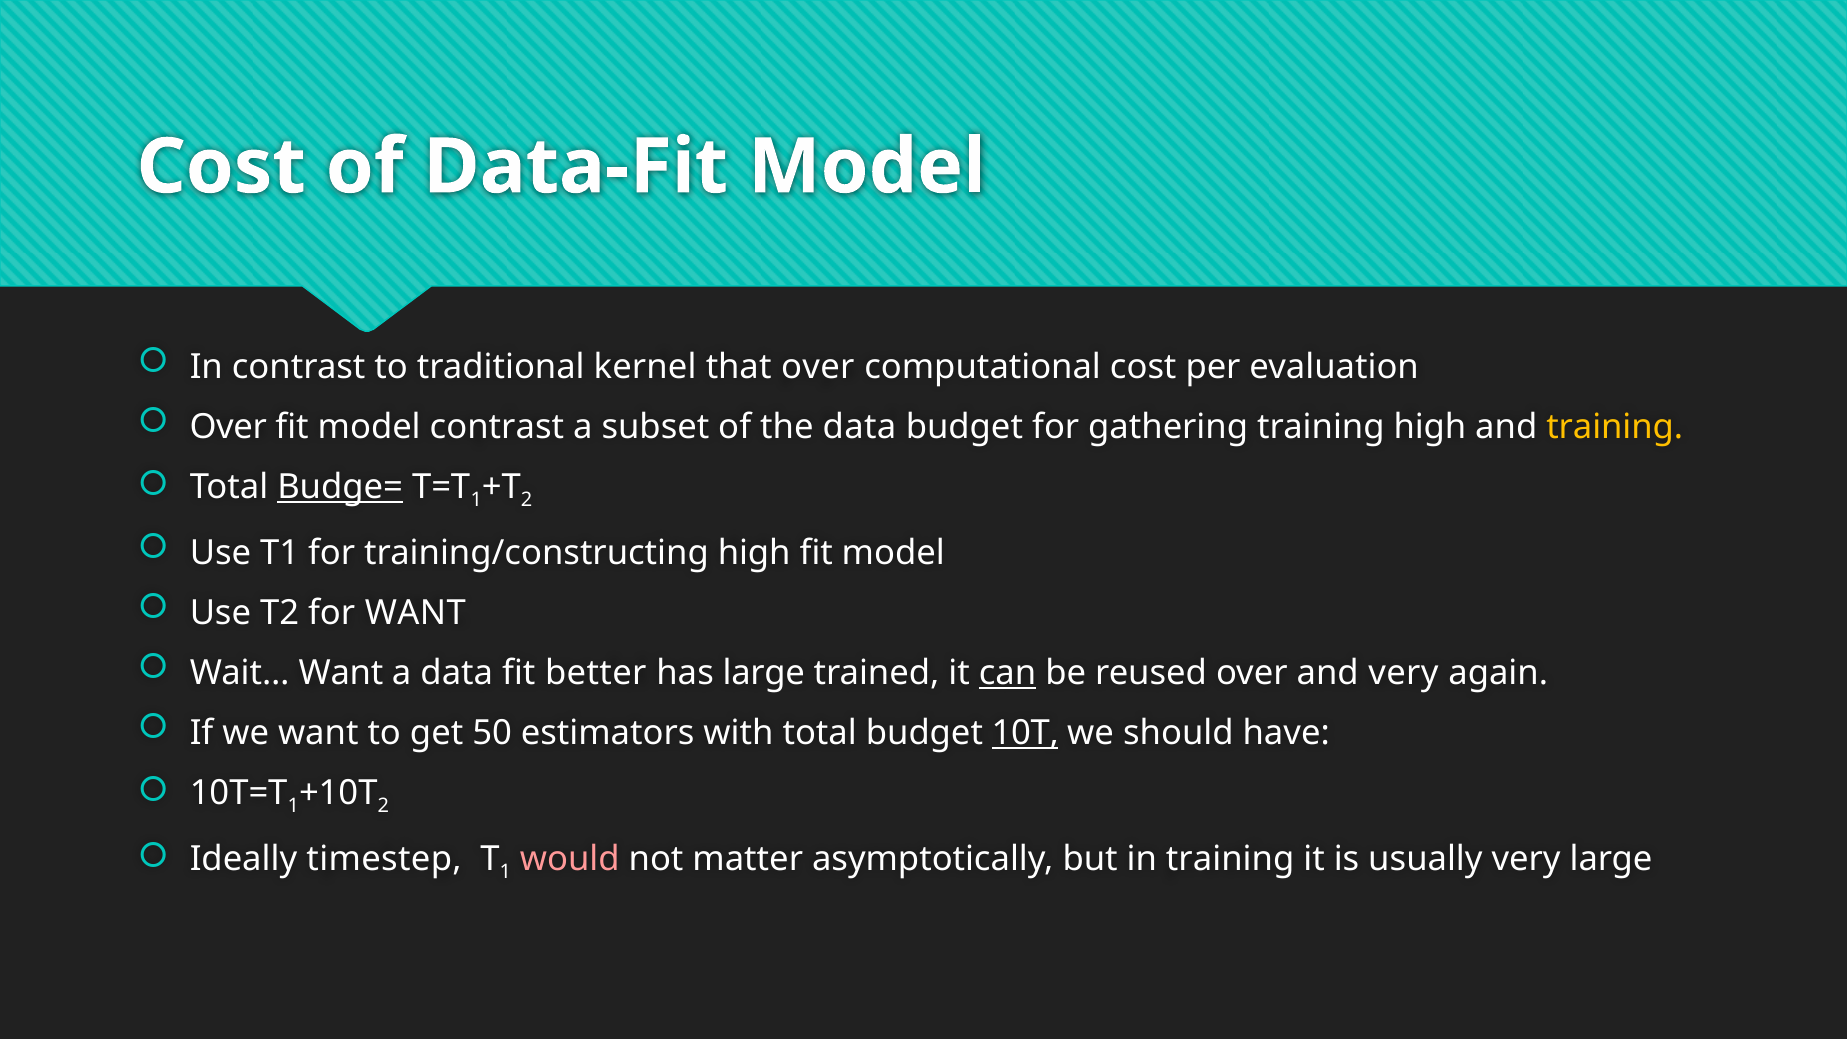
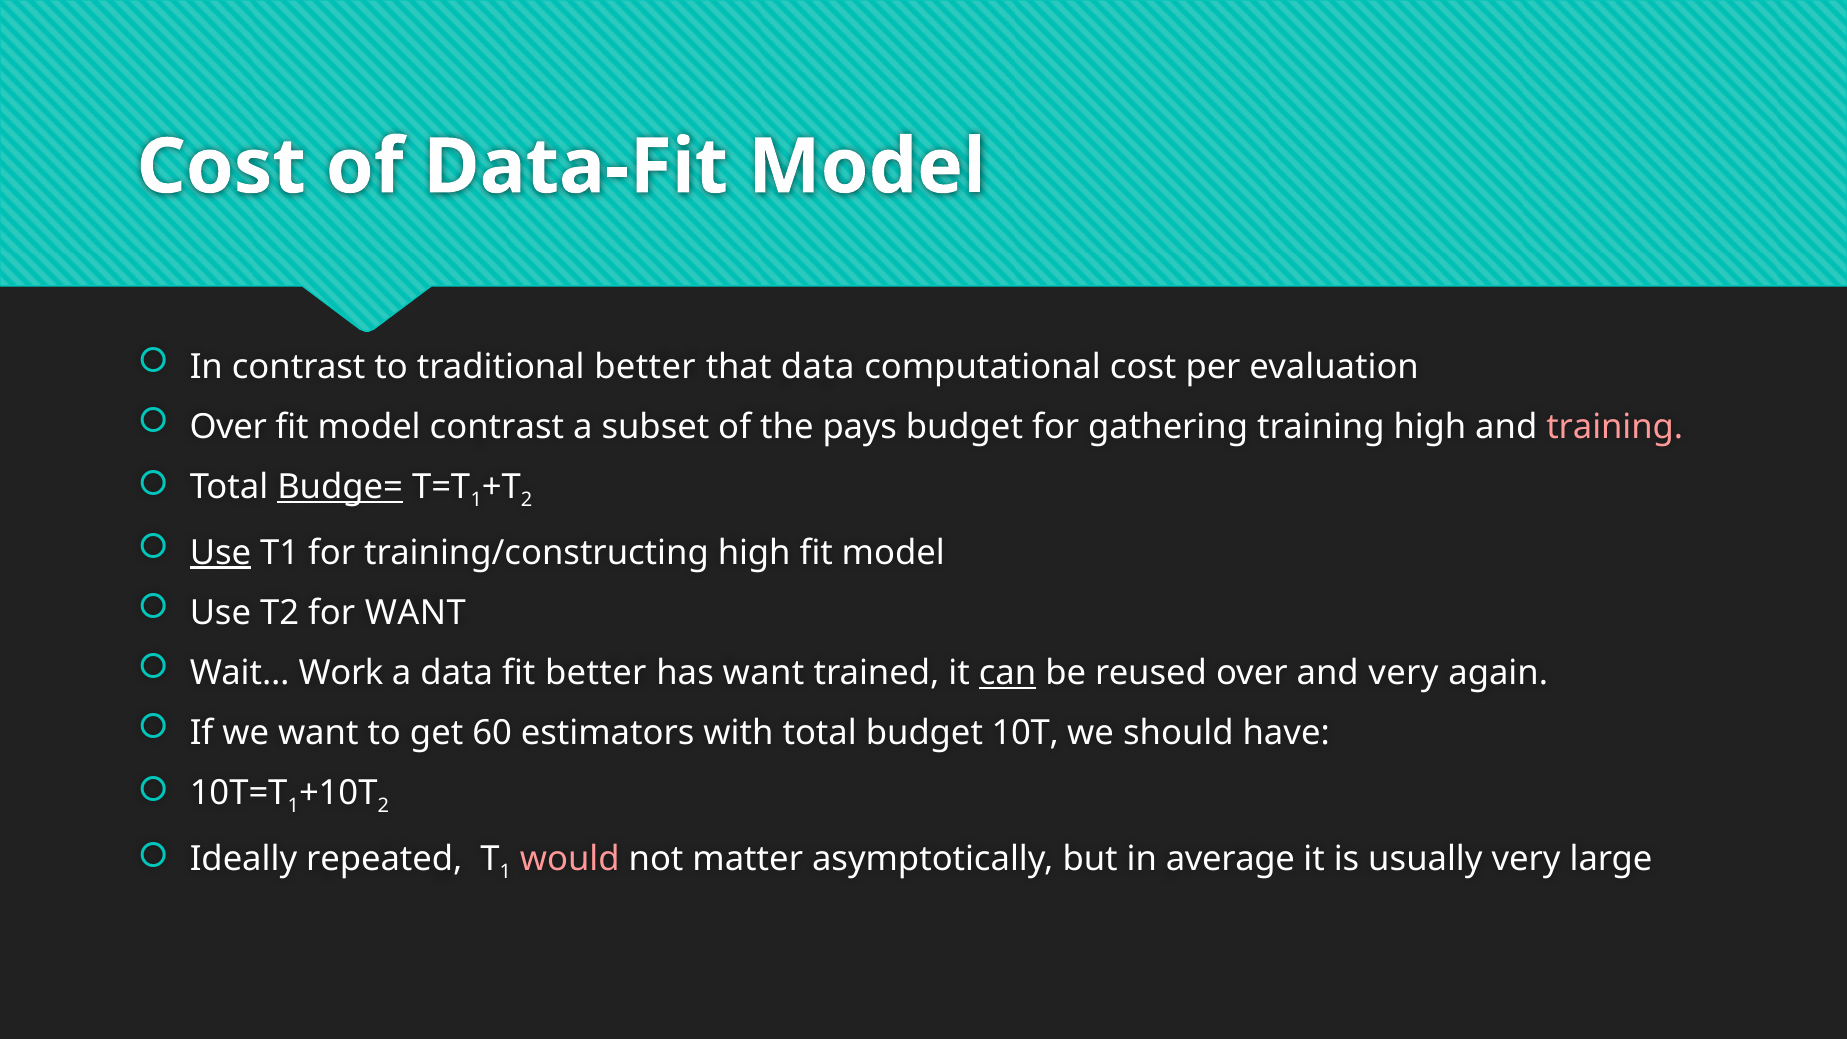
traditional kernel: kernel -> better
that over: over -> data
the data: data -> pays
training at (1615, 427) colour: yellow -> pink
Use at (221, 553) underline: none -> present
Wait… Want: Want -> Work
has large: large -> want
50: 50 -> 60
10T underline: present -> none
timestep: timestep -> repeated
in training: training -> average
